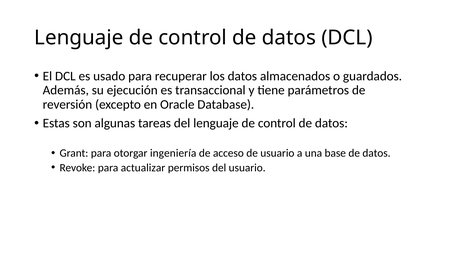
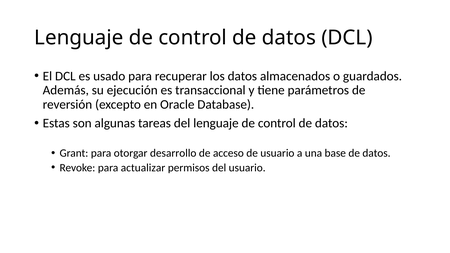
ingeniería: ingeniería -> desarrollo
